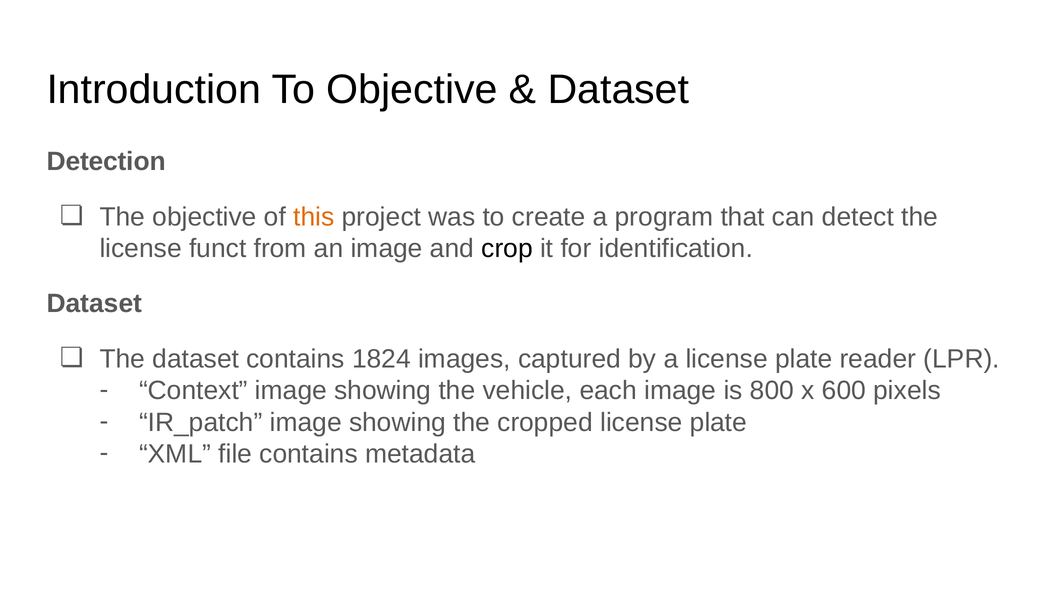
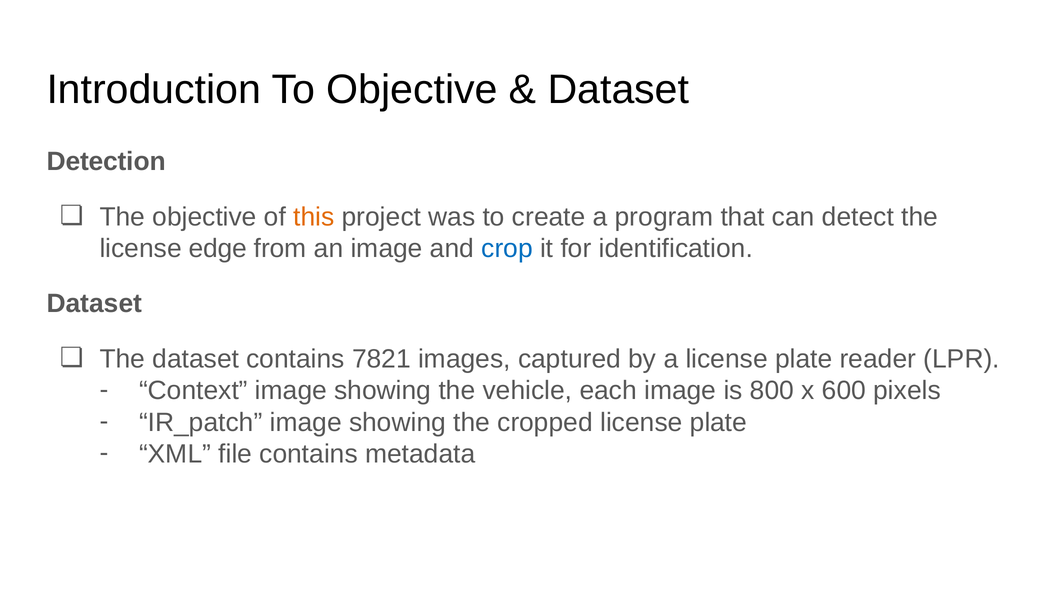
funct: funct -> edge
crop colour: black -> blue
1824: 1824 -> 7821
